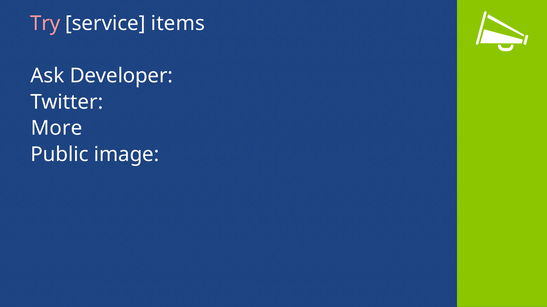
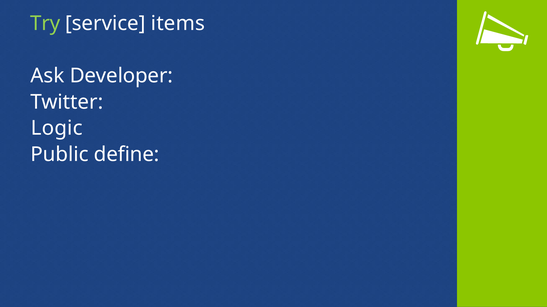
Try colour: pink -> light green
More: More -> Logic
image: image -> define
